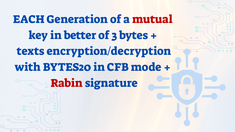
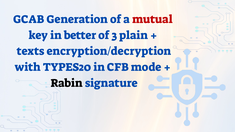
EACH: EACH -> GCAB
bytes: bytes -> plain
BYTES20: BYTES20 -> TYPES20
Rabin colour: red -> black
